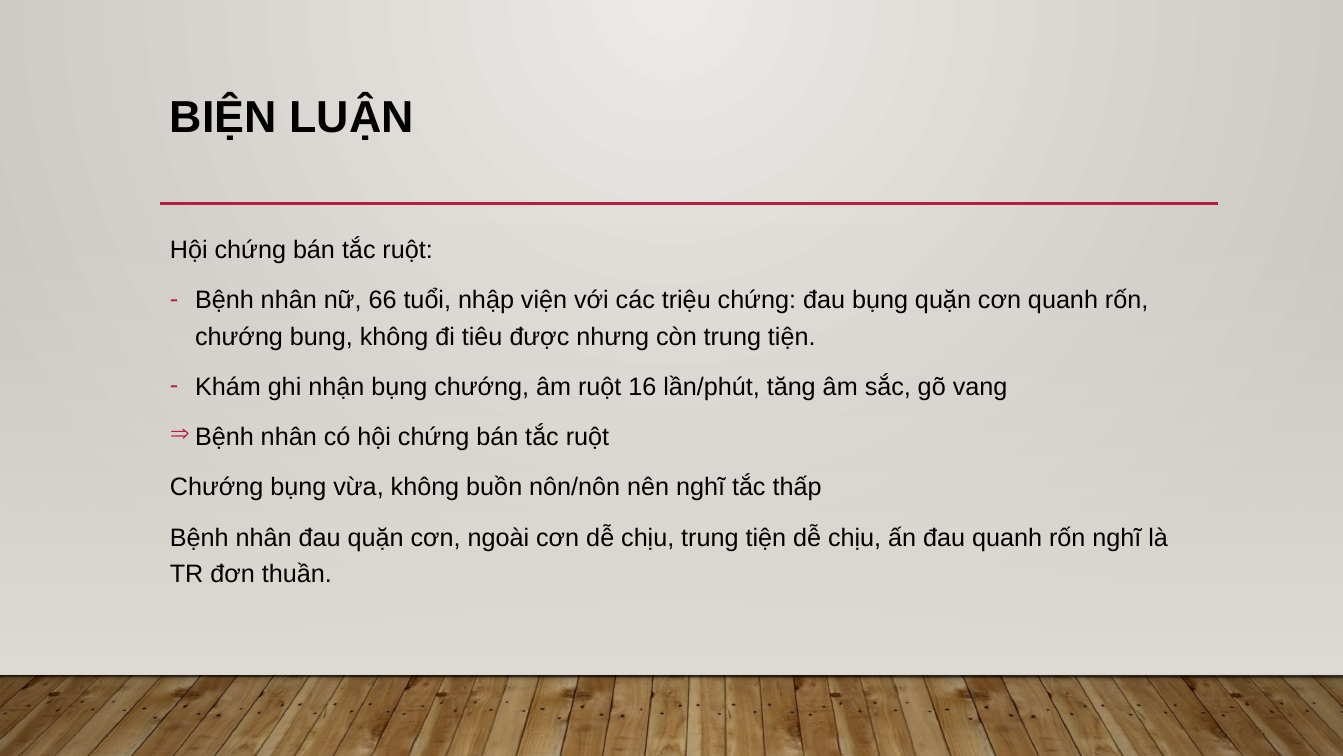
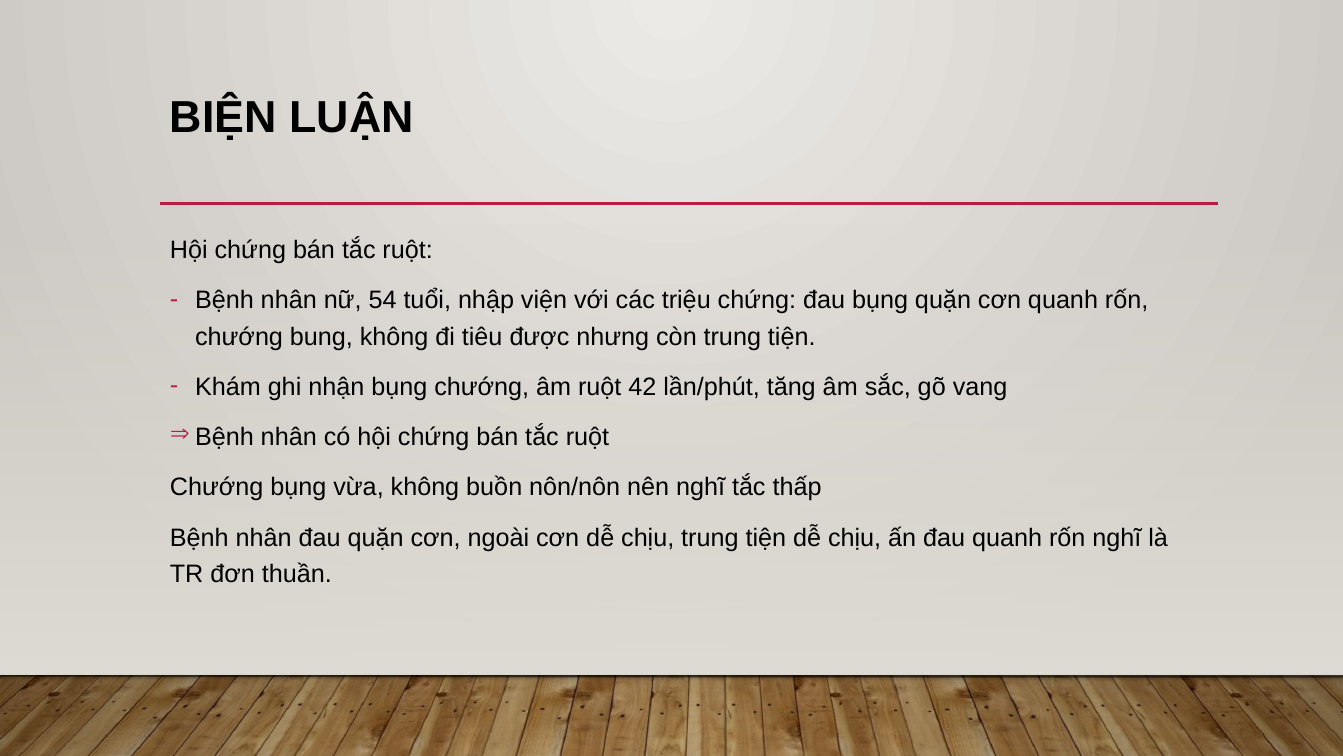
66: 66 -> 54
16: 16 -> 42
